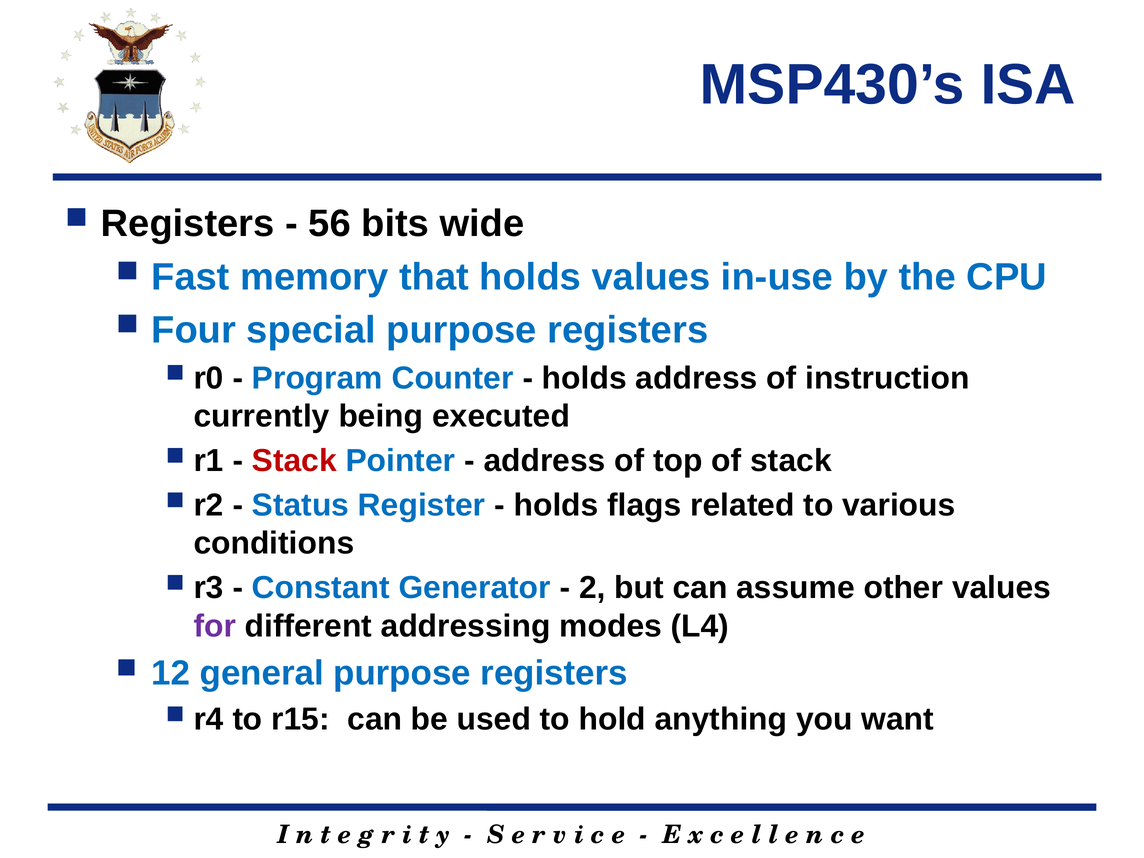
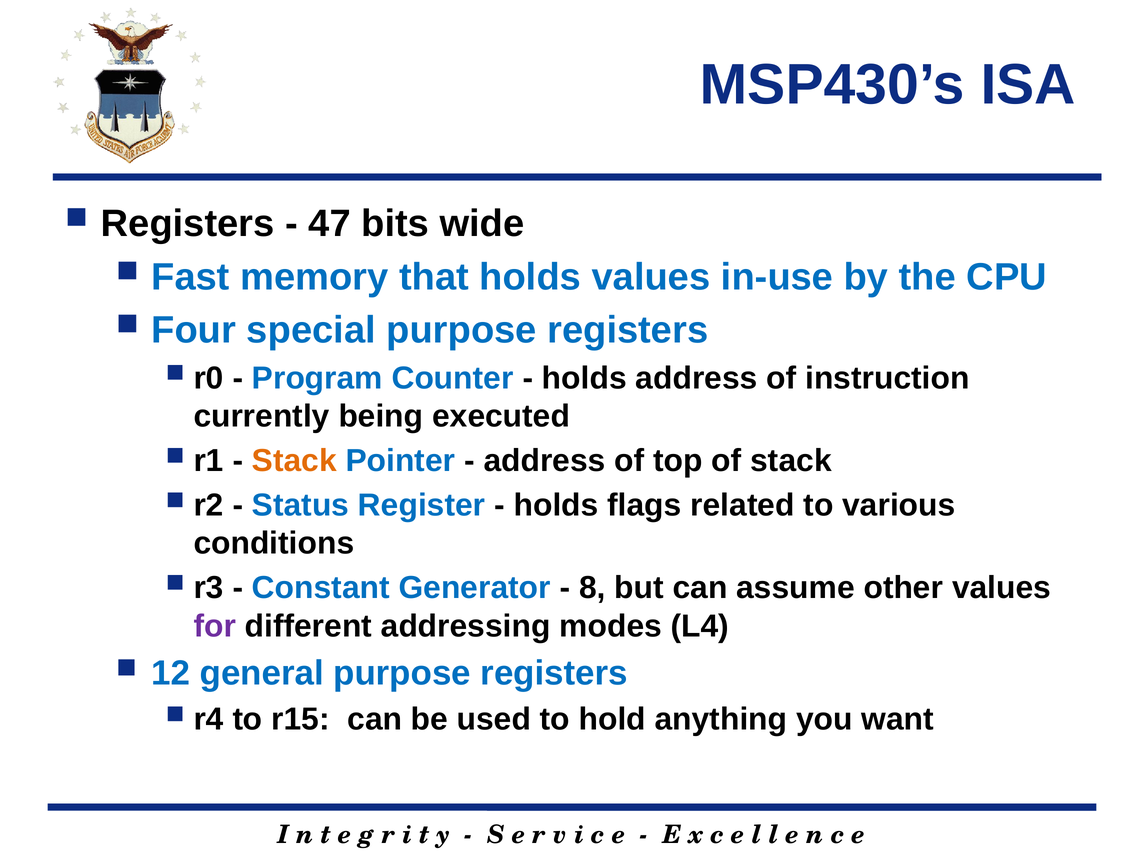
56: 56 -> 47
Stack at (294, 461) colour: red -> orange
2: 2 -> 8
